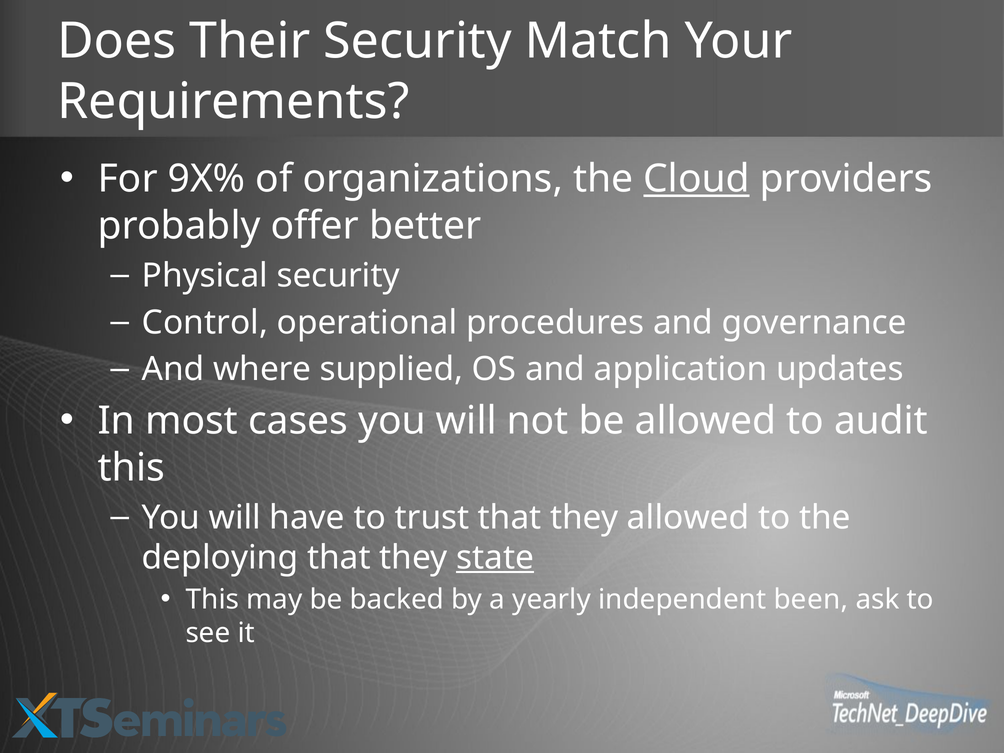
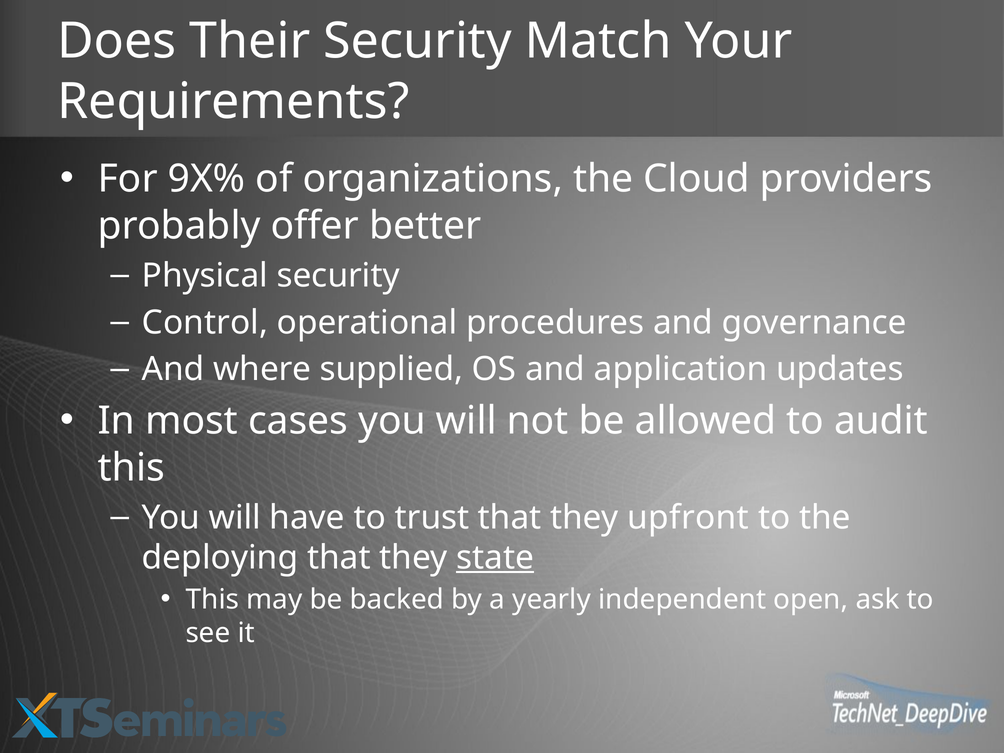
Cloud underline: present -> none
they allowed: allowed -> upfront
been: been -> open
